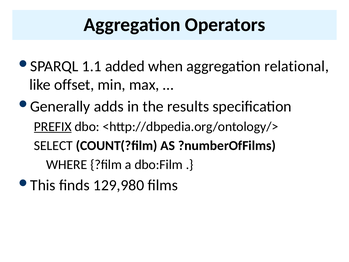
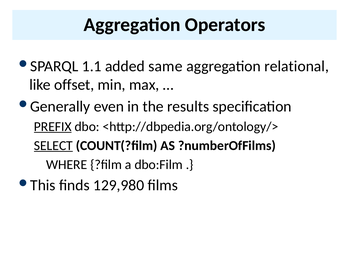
when: when -> same
adds: adds -> even
SELECT underline: none -> present
